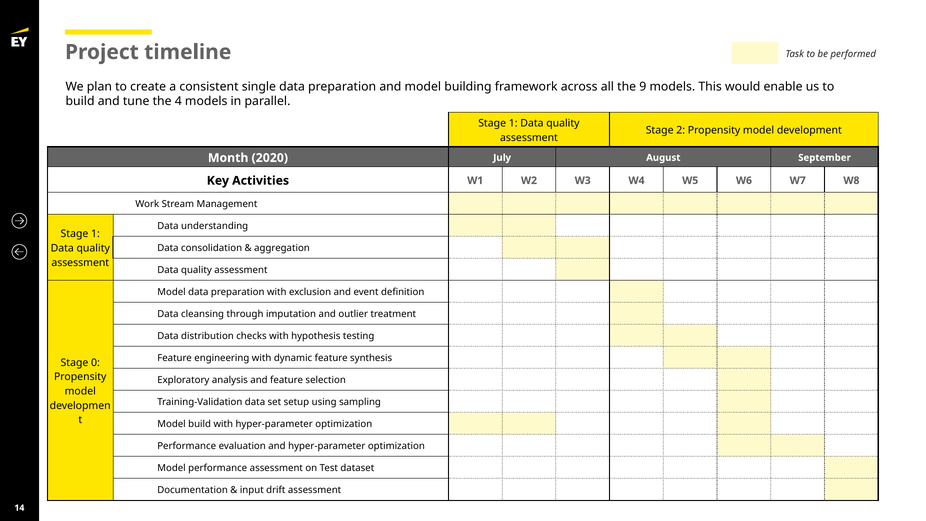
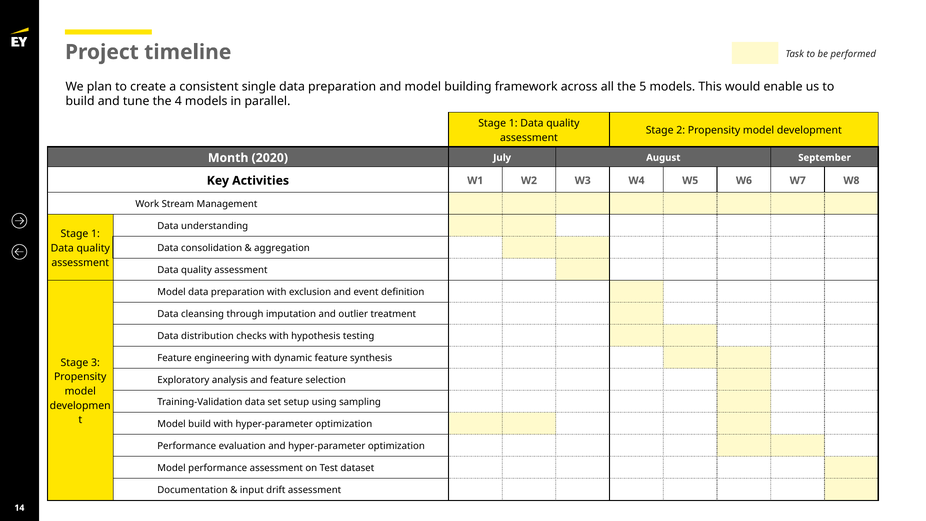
9: 9 -> 5
0: 0 -> 3
